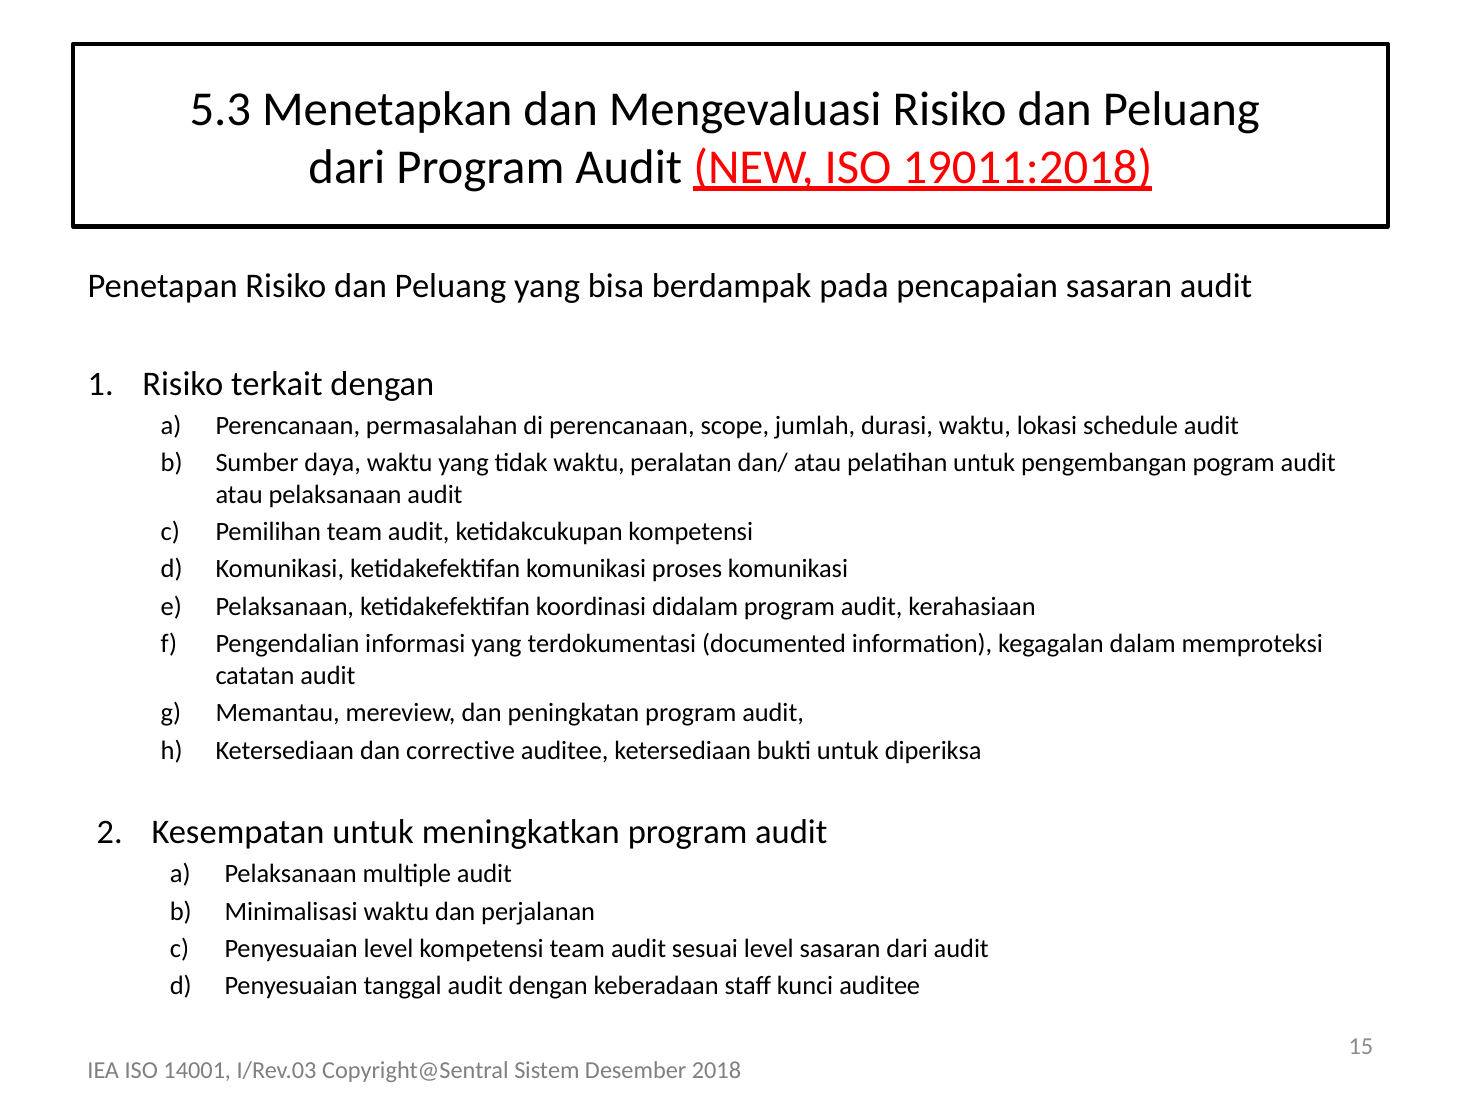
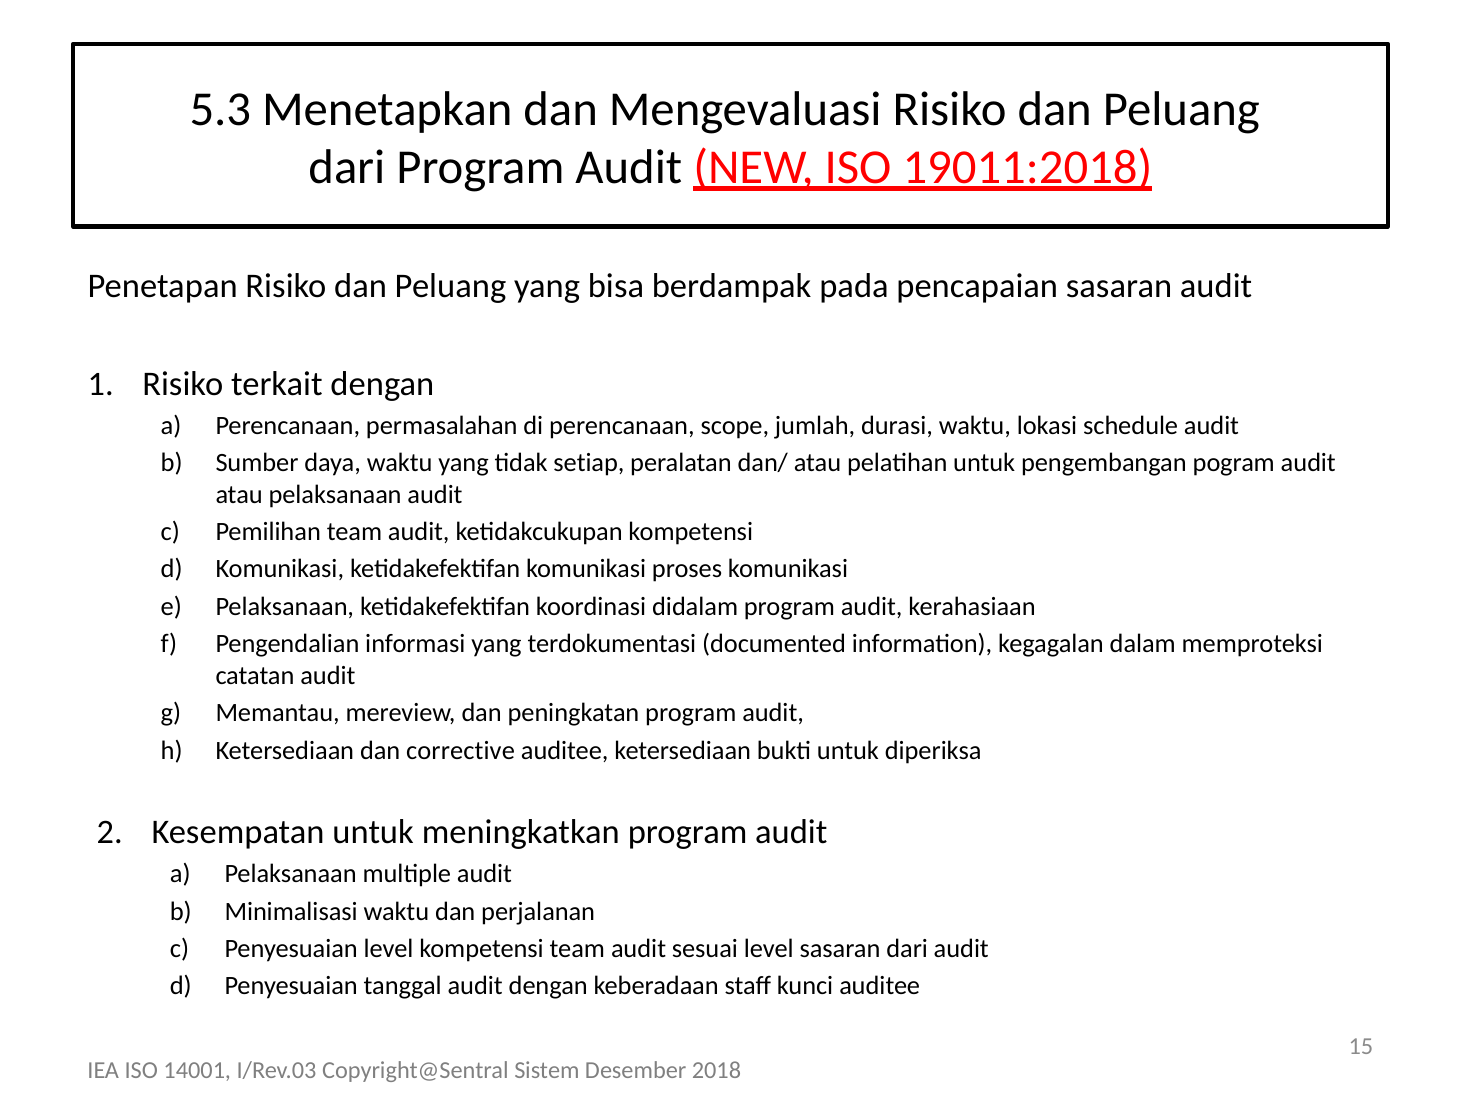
tidak waktu: waktu -> setiap
